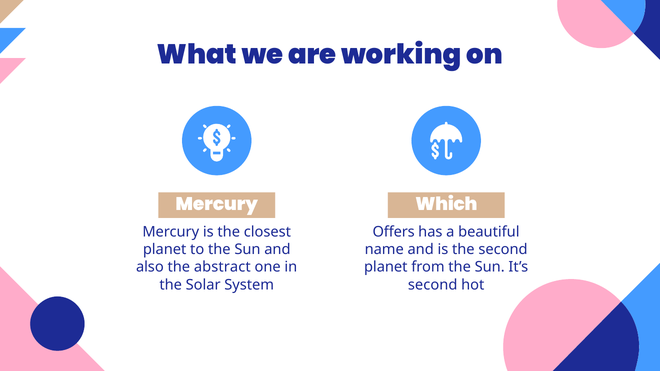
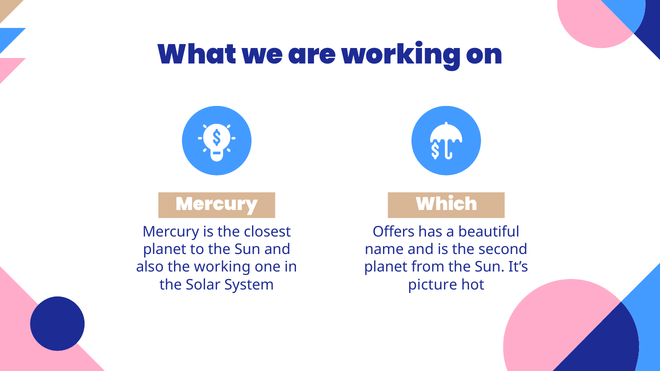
the abstract: abstract -> working
second at (433, 285): second -> picture
